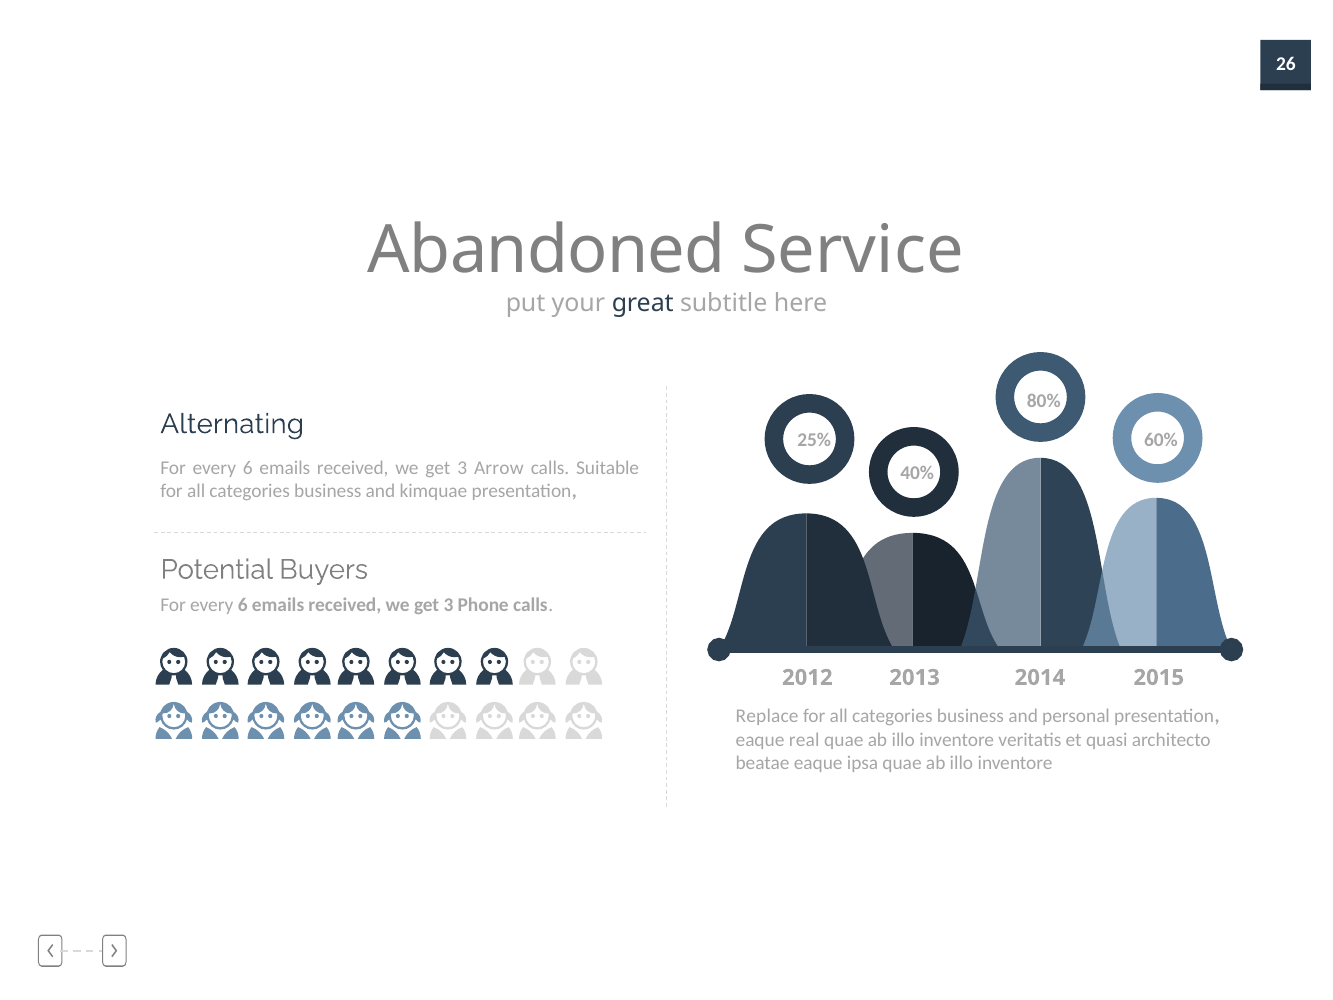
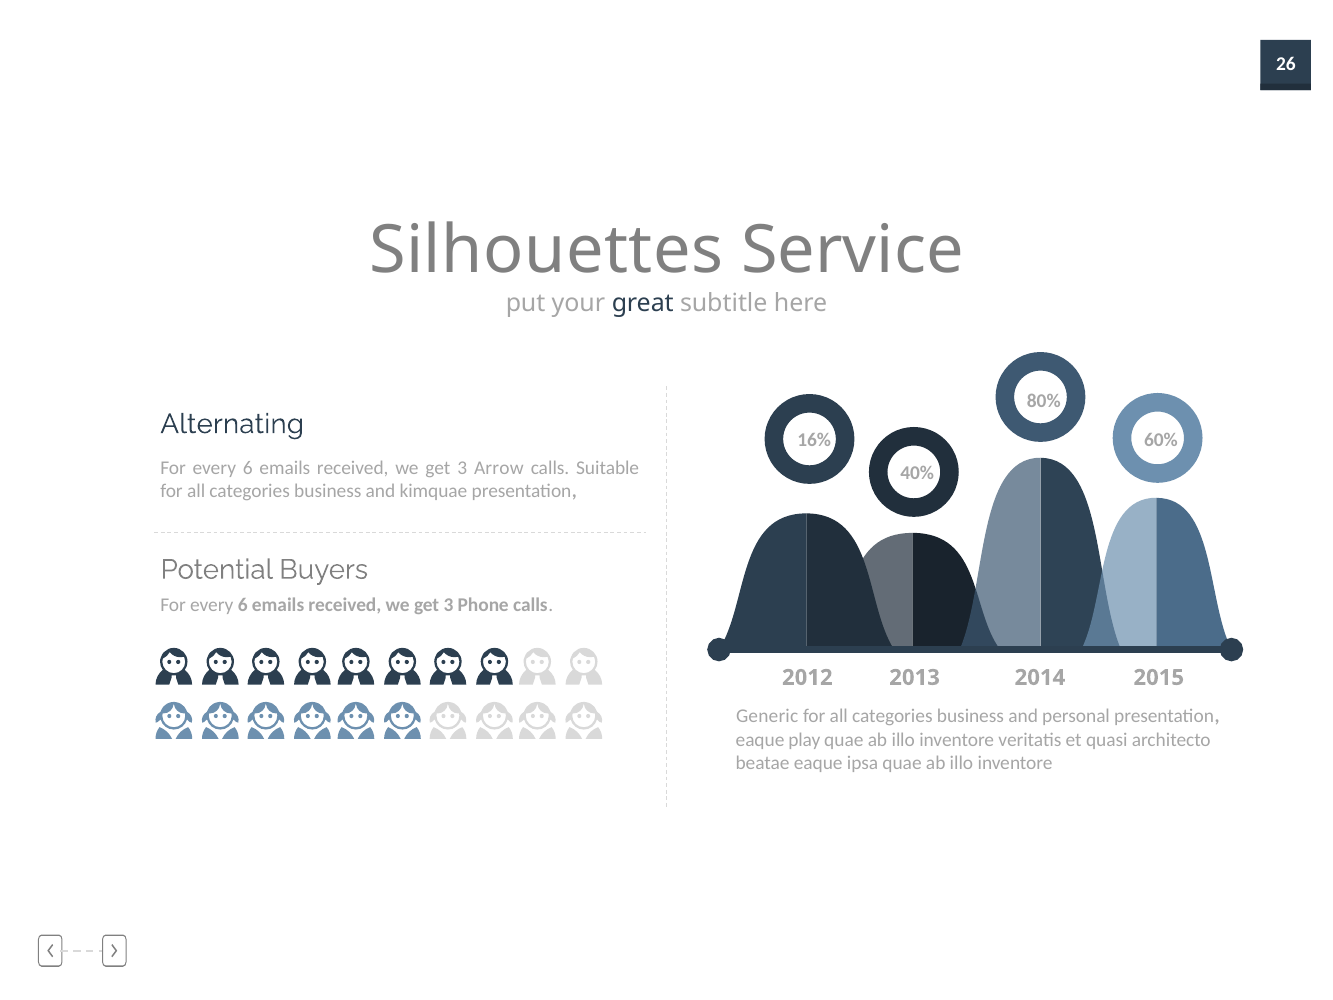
Abandoned: Abandoned -> Silhouettes
25%: 25% -> 16%
Replace: Replace -> Generic
real: real -> play
